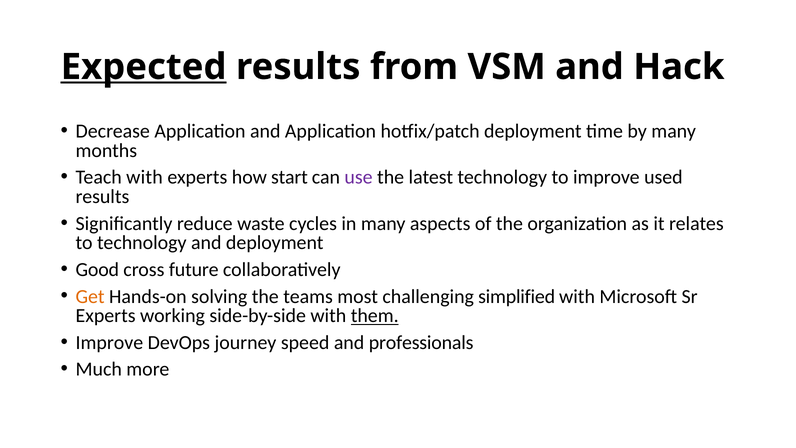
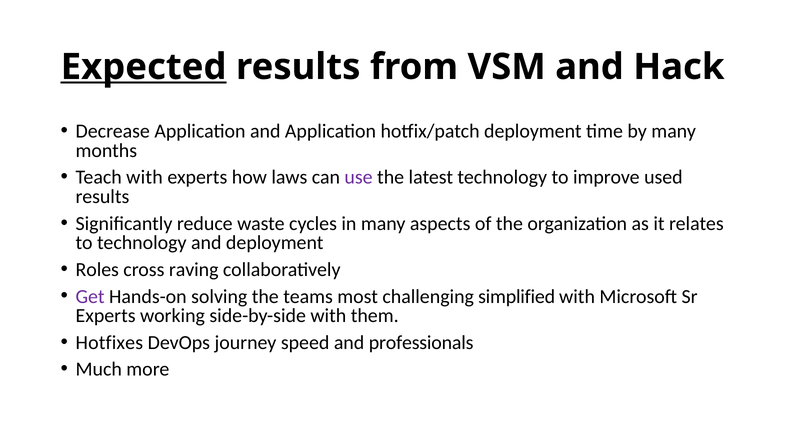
start: start -> laws
Good: Good -> Roles
future: future -> raving
Get colour: orange -> purple
them underline: present -> none
Improve at (109, 342): Improve -> Hotfixes
